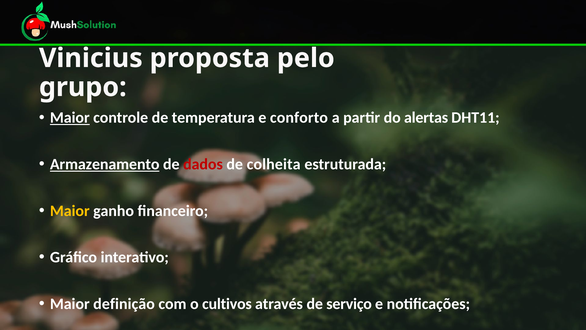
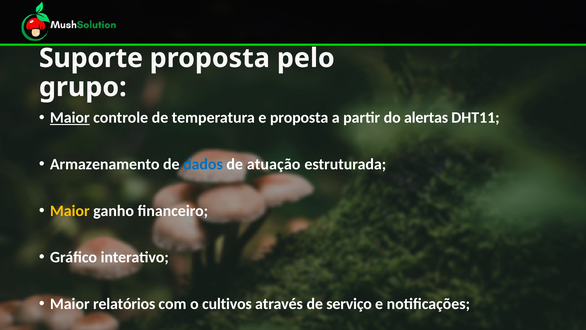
Vinicius: Vinicius -> Suporte
e conforto: conforto -> proposta
Armazenamento underline: present -> none
dados colour: red -> blue
colheita: colheita -> atuação
definição: definição -> relatórios
